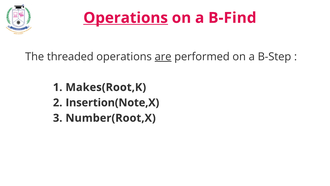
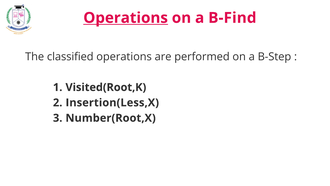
threaded: threaded -> classified
are underline: present -> none
Makes(Root,K: Makes(Root,K -> Visited(Root,K
Insertion(Note,X: Insertion(Note,X -> Insertion(Less,X
